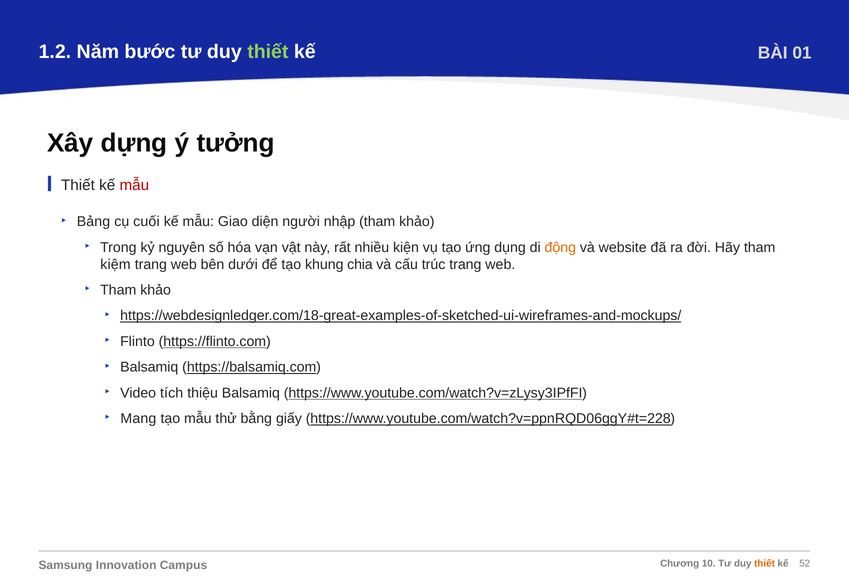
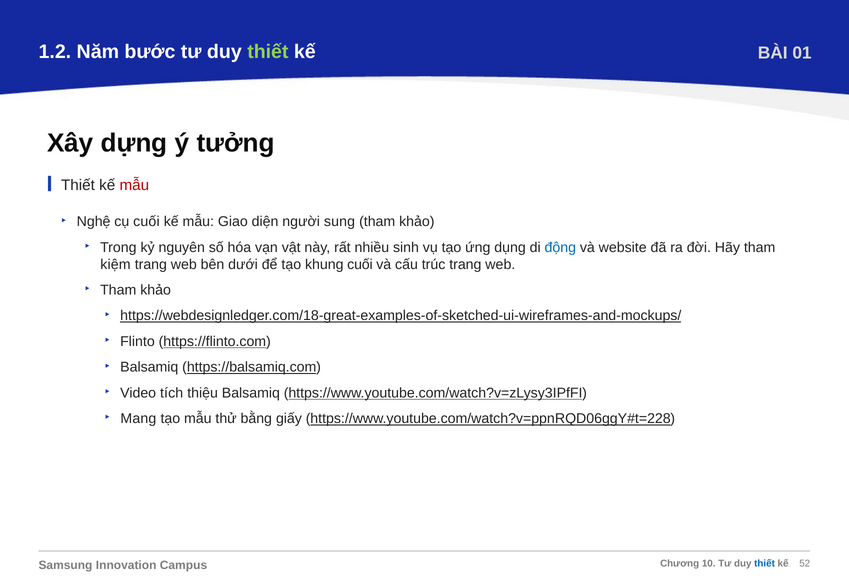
Bảng: Bảng -> Nghệ
nhập: nhập -> sung
kiện: kiện -> sinh
động colour: orange -> blue
khung chia: chia -> cuối
thiết at (765, 564) colour: orange -> blue
